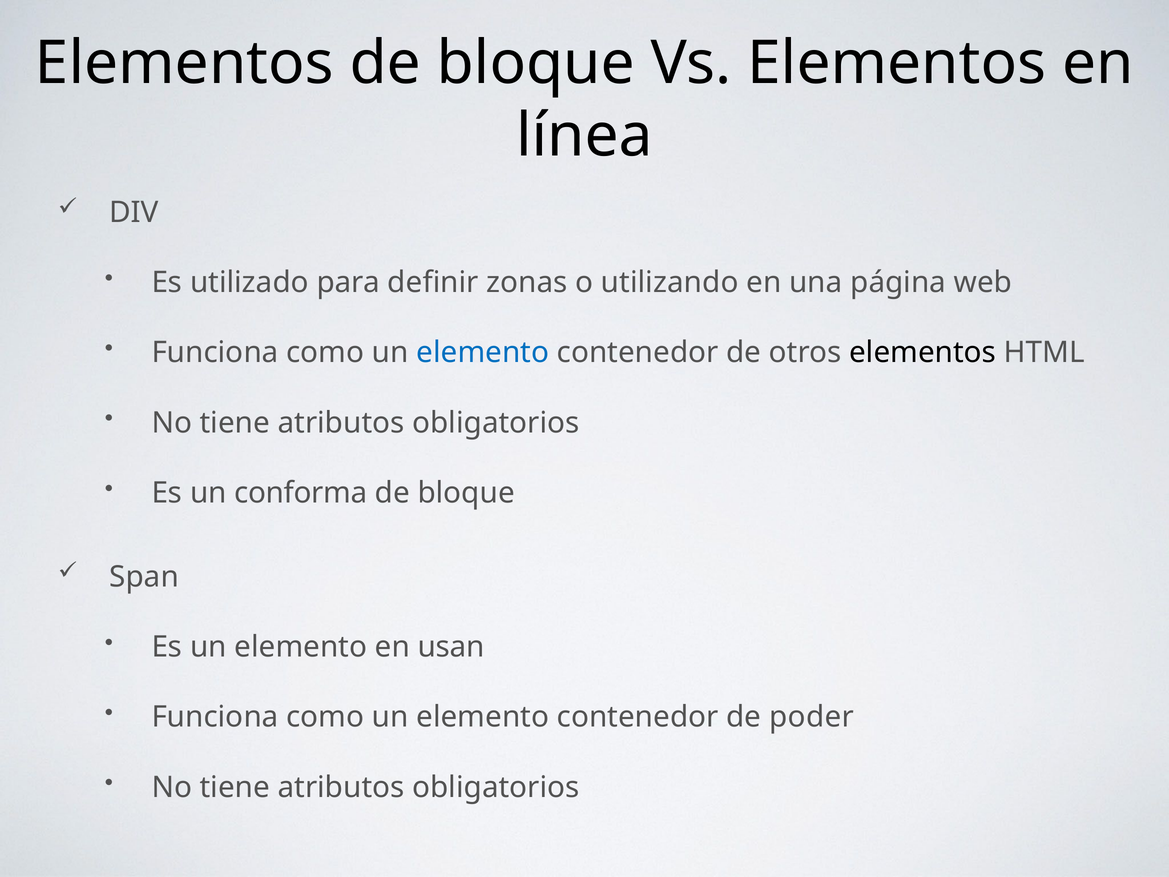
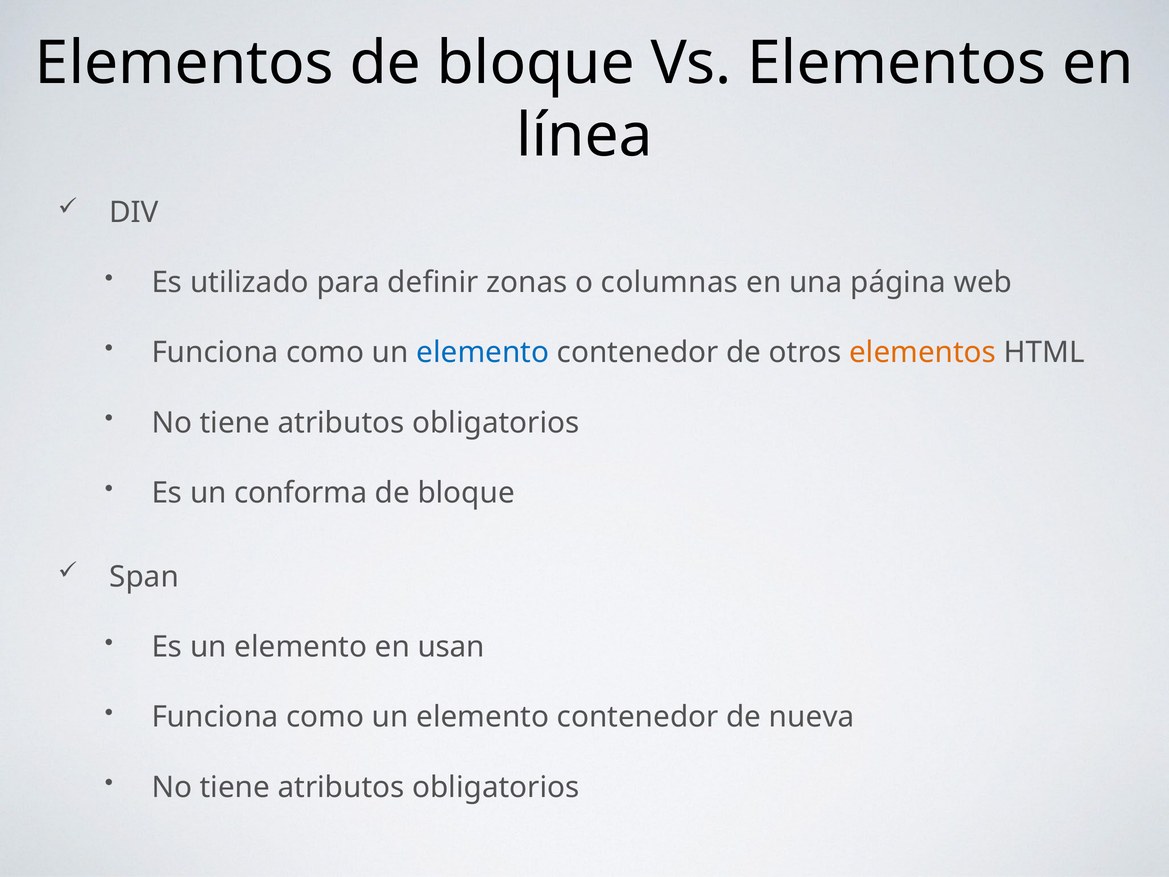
utilizando: utilizando -> columnas
elementos at (923, 353) colour: black -> orange
poder: poder -> nueva
